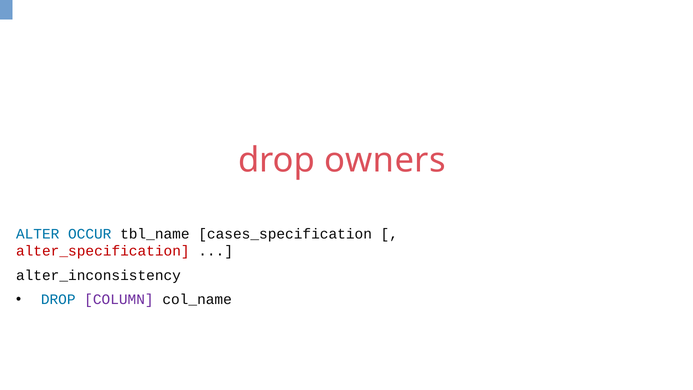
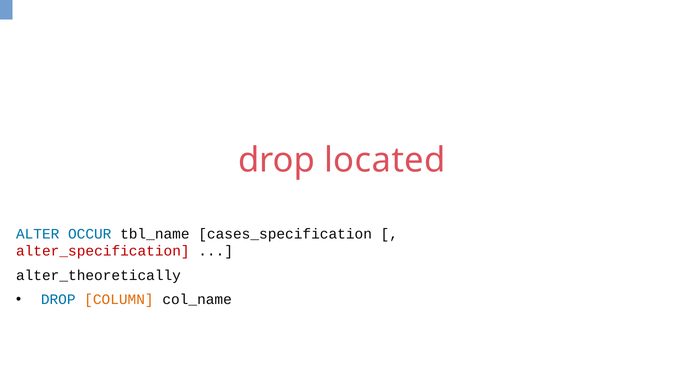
owners: owners -> located
alter_inconsistency: alter_inconsistency -> alter_theoretically
COLUMN colour: purple -> orange
